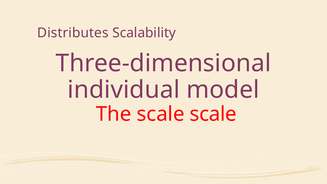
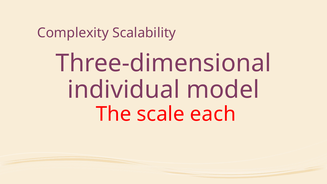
Distributes: Distributes -> Complexity
scale scale: scale -> each
